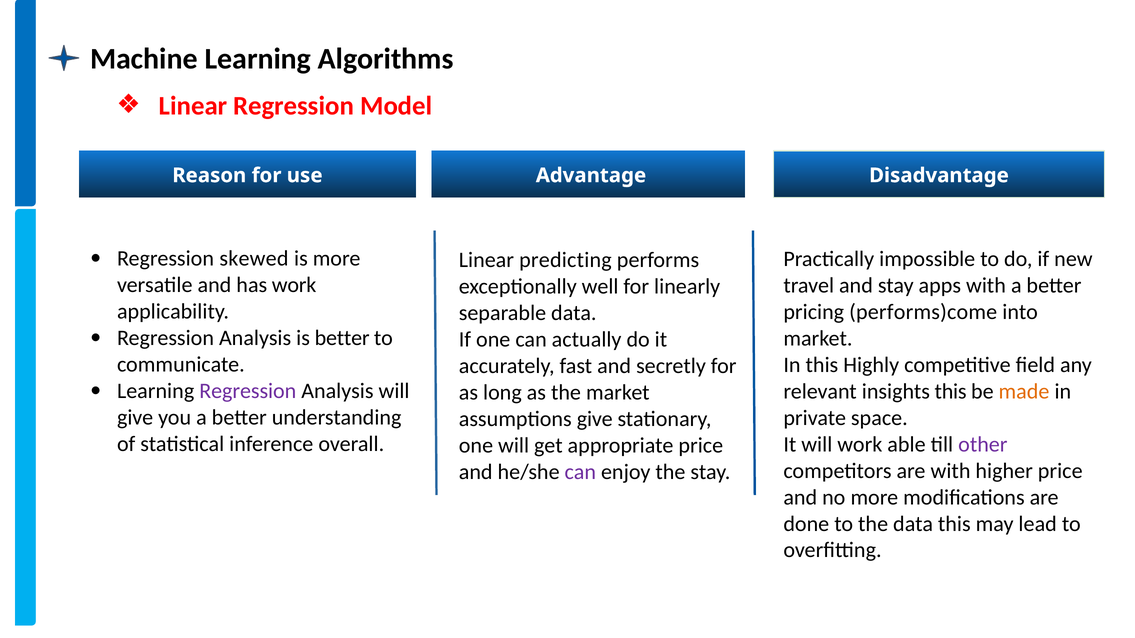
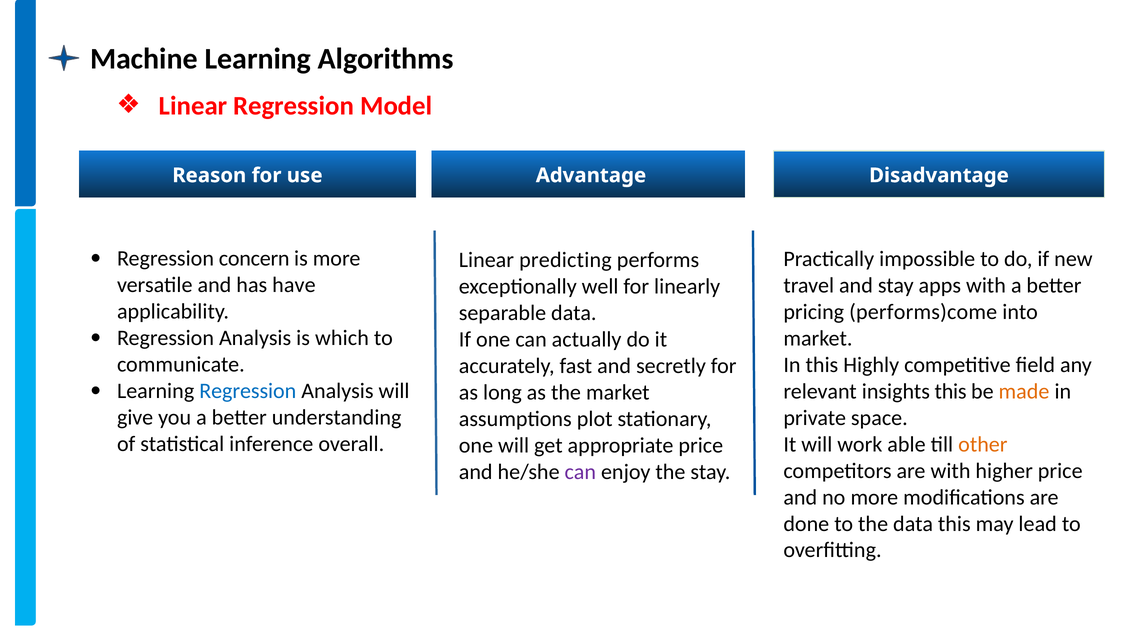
skewed: skewed -> concern
has work: work -> have
is better: better -> which
Regression at (248, 391) colour: purple -> blue
assumptions give: give -> plot
other colour: purple -> orange
